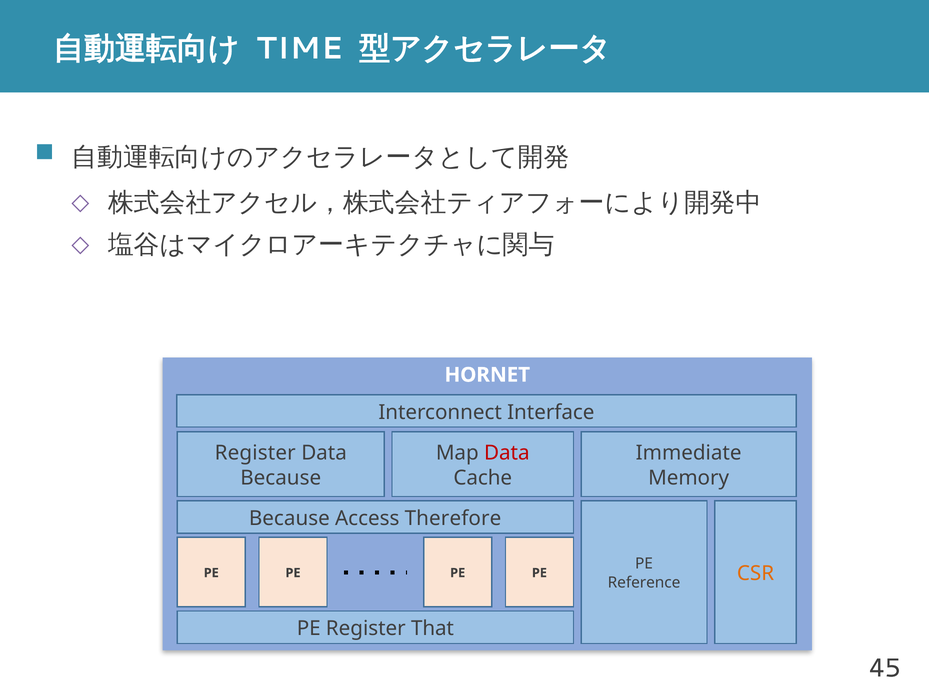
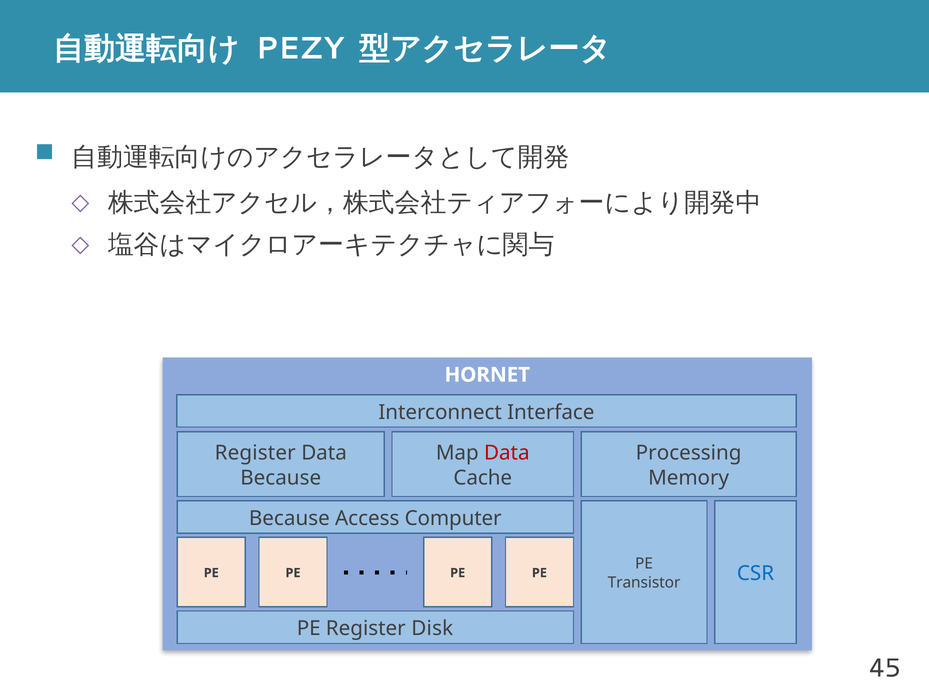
TIME: TIME -> PEZY
Immediate: Immediate -> Processing
Therefore: Therefore -> Computer
CSR colour: orange -> blue
Reference: Reference -> Transistor
That: That -> Disk
